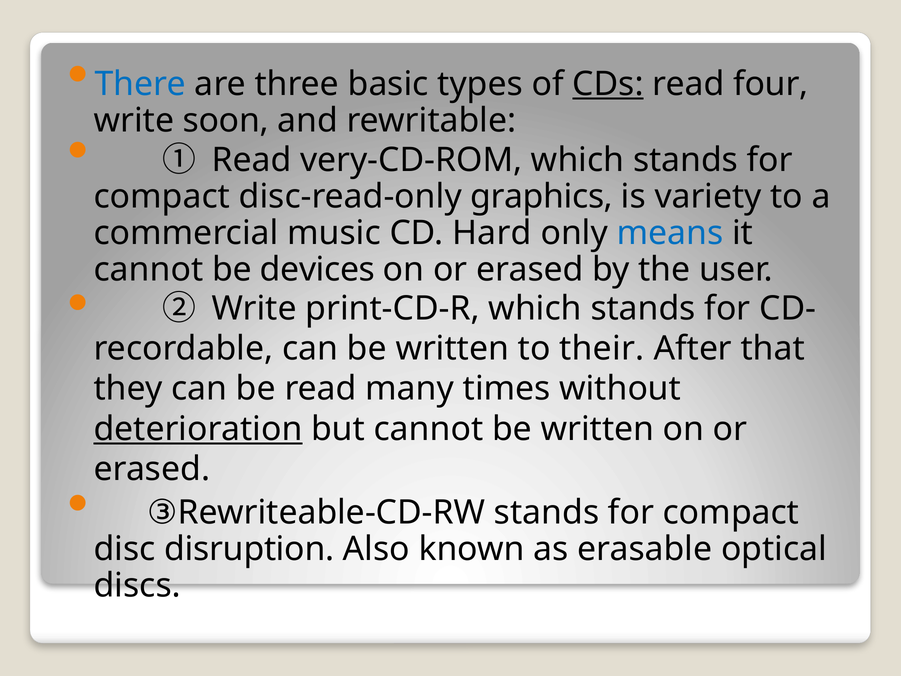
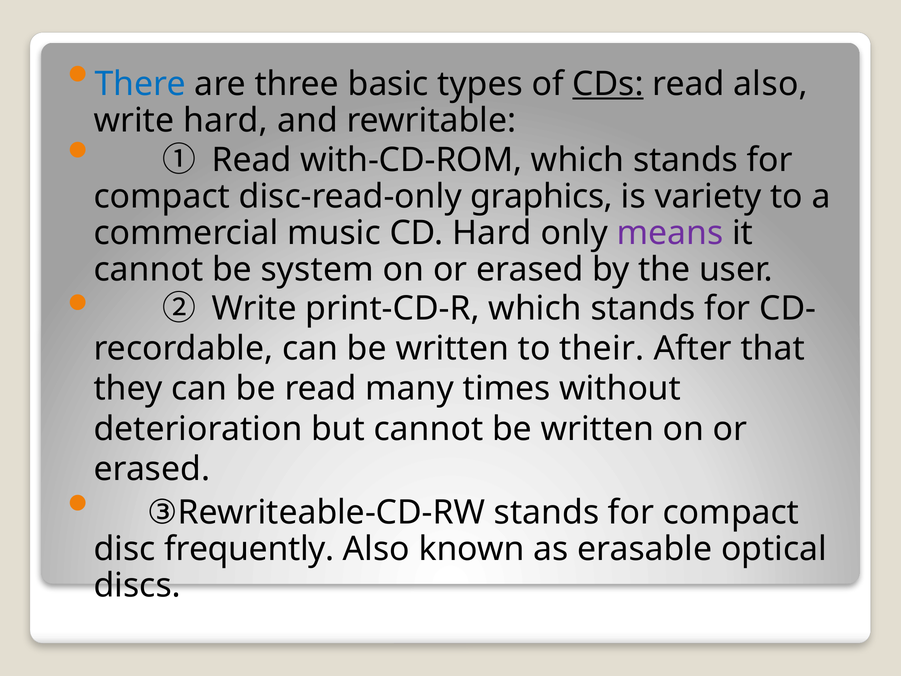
read four: four -> also
write soon: soon -> hard
very-CD-ROM: very-CD-ROM -> with-CD-ROM
means colour: blue -> purple
devices: devices -> system
deterioration underline: present -> none
disruption: disruption -> frequently
